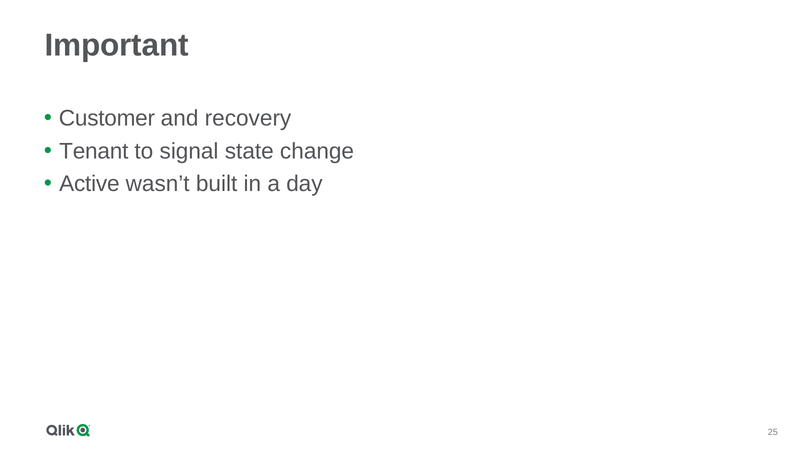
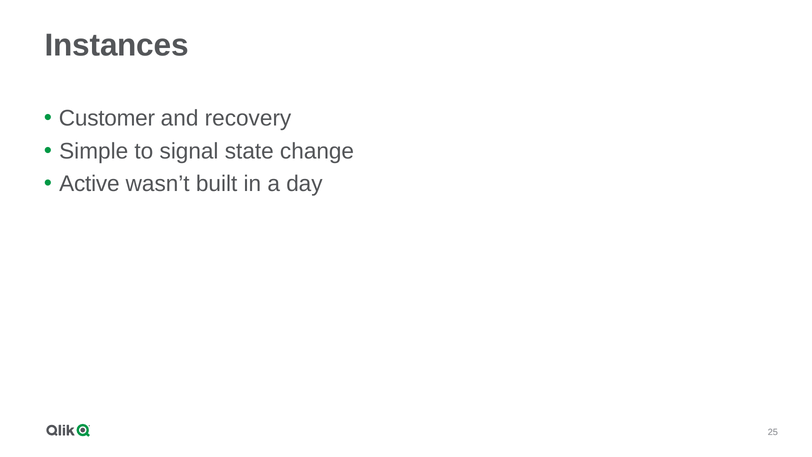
Important: Important -> Instances
Tenant: Tenant -> Simple
